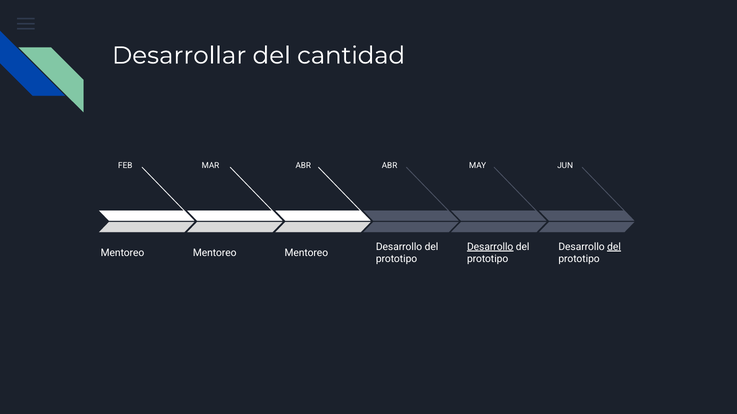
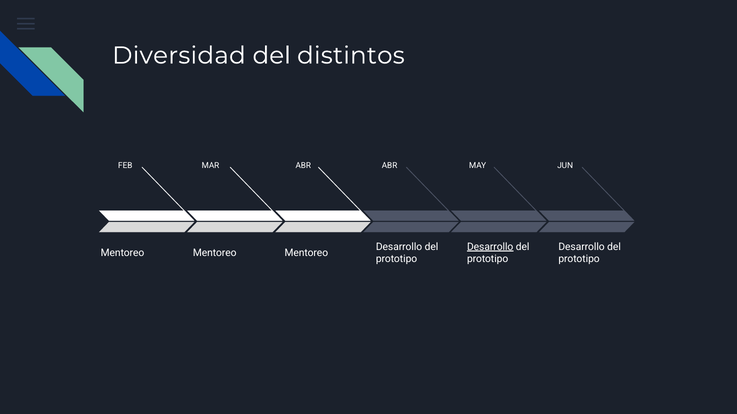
Desarrollar: Desarrollar -> Diversidad
cantidad: cantidad -> distintos
del at (614, 247) underline: present -> none
